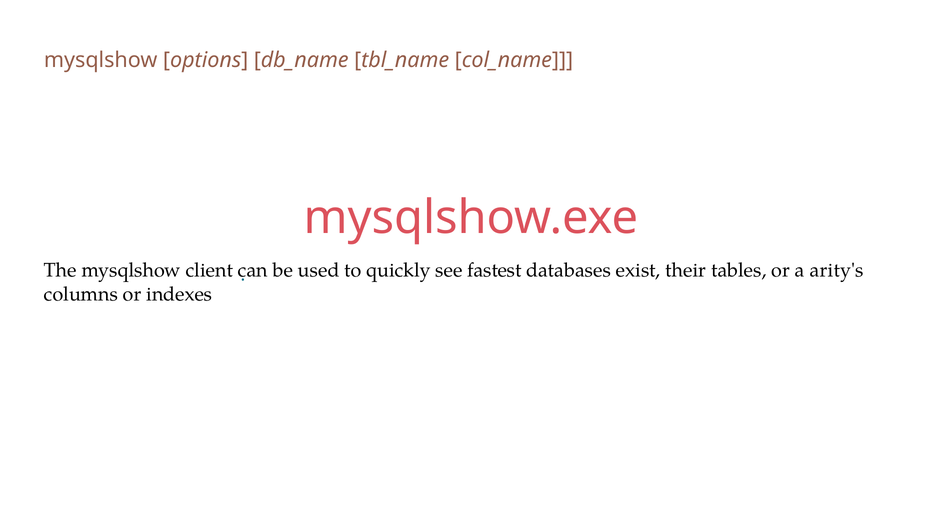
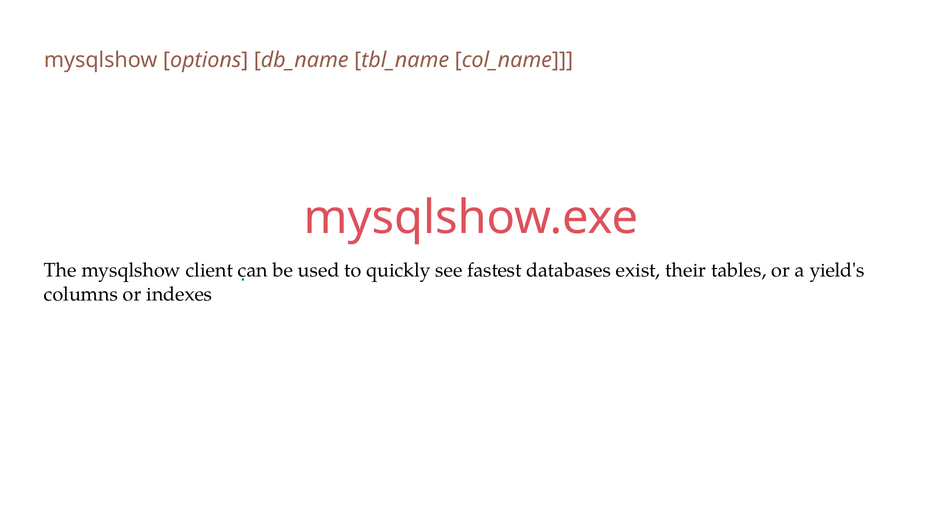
arity's: arity's -> yield's
